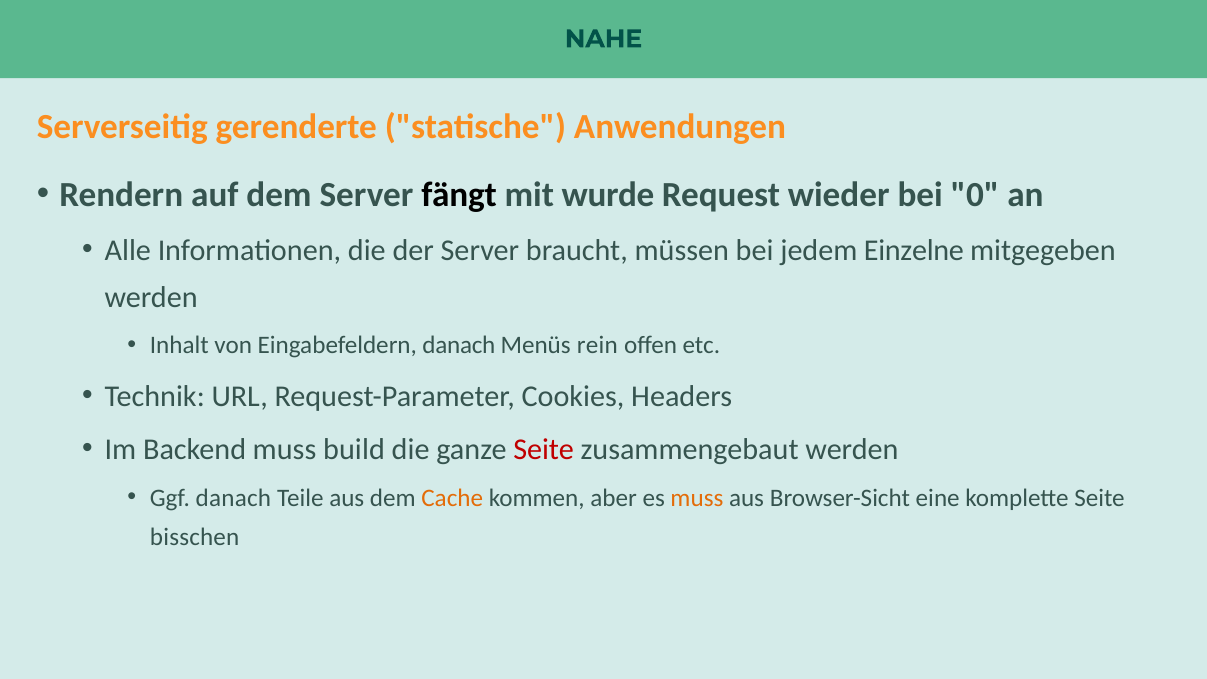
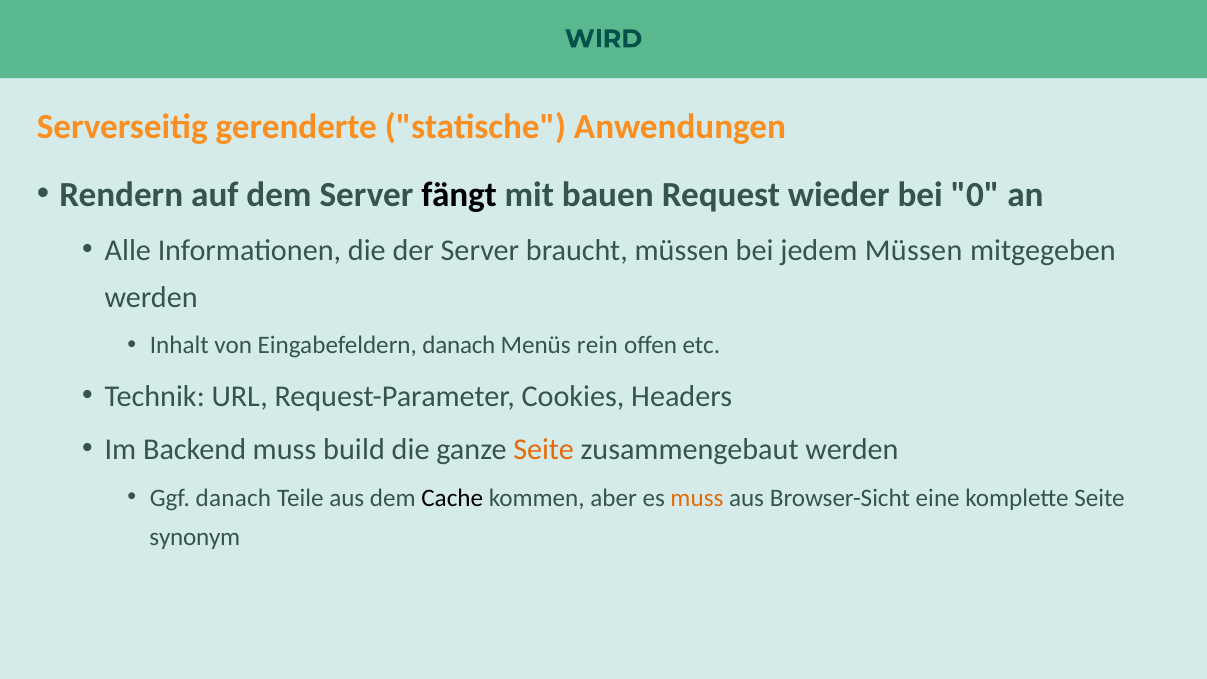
NAHE: NAHE -> WIRD
wurde: wurde -> bauen
jedem Einzelne: Einzelne -> Müssen
Seite at (544, 450) colour: red -> orange
Cache colour: orange -> black
bisschen: bisschen -> synonym
